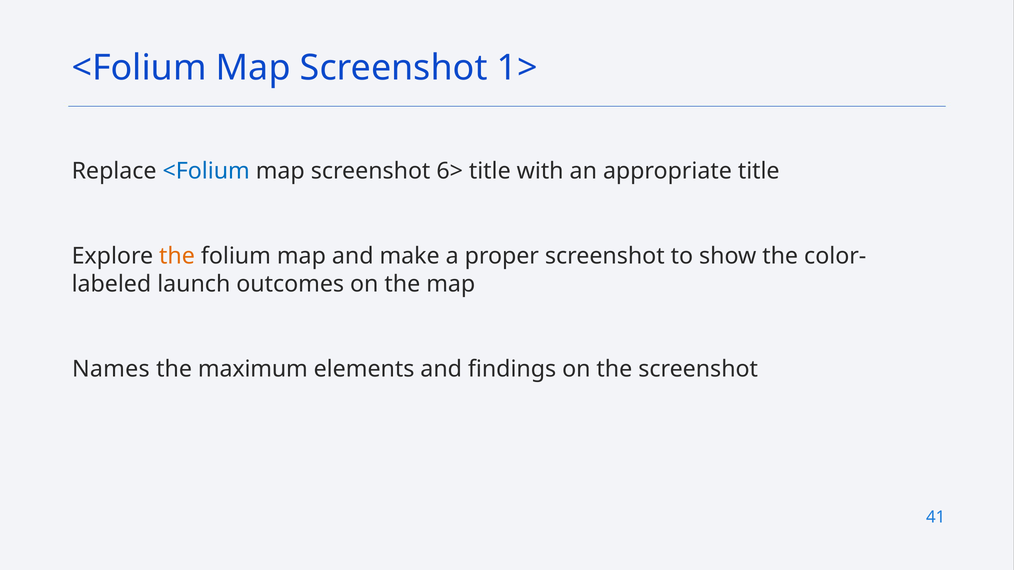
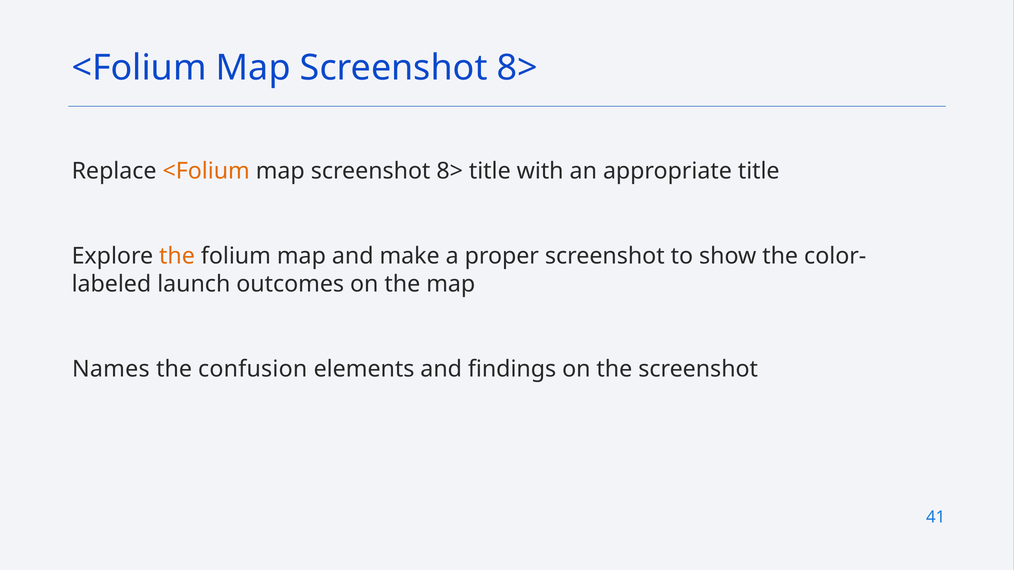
1> at (517, 68): 1> -> 8>
<Folium at (206, 171) colour: blue -> orange
6> at (450, 171): 6> -> 8>
maximum: maximum -> confusion
